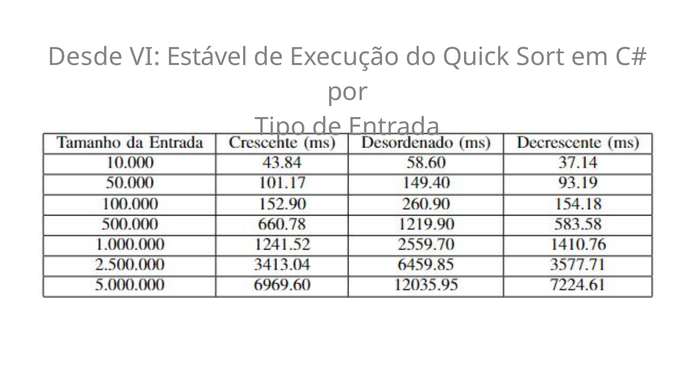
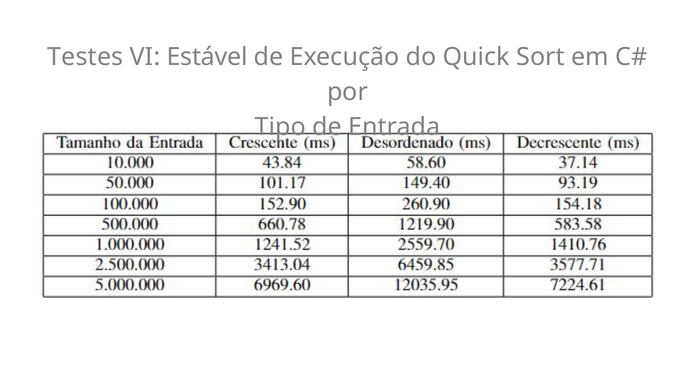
Desde: Desde -> Testes
